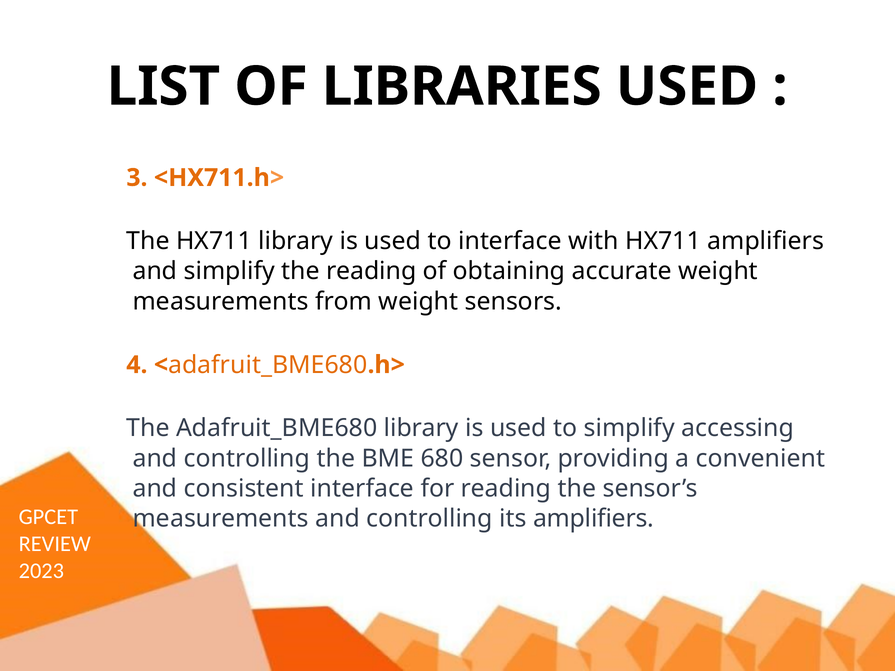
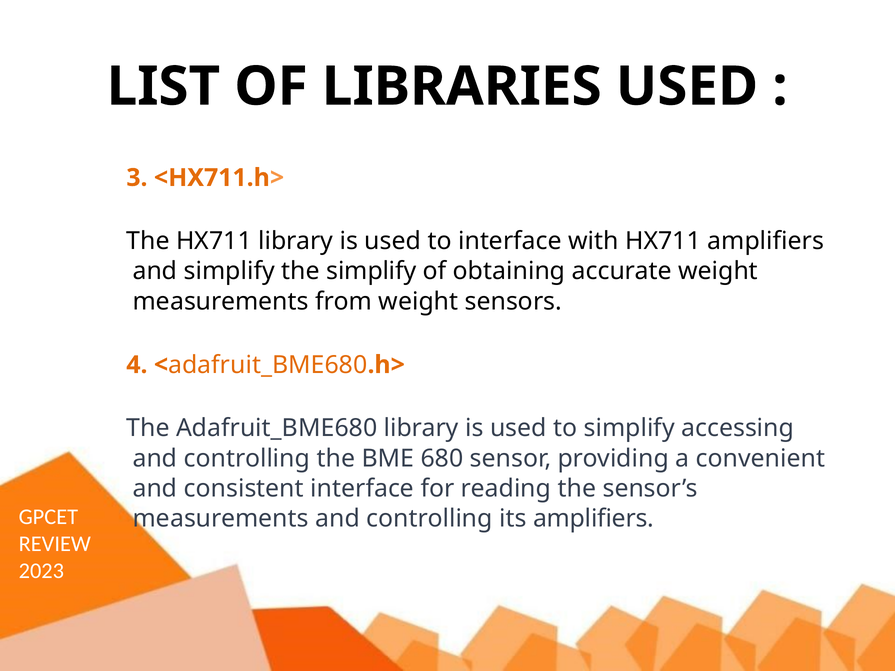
the reading: reading -> simplify
